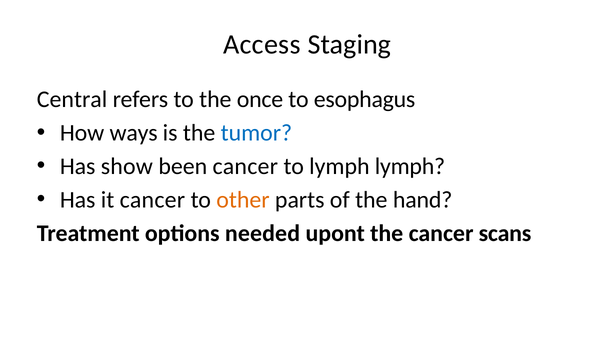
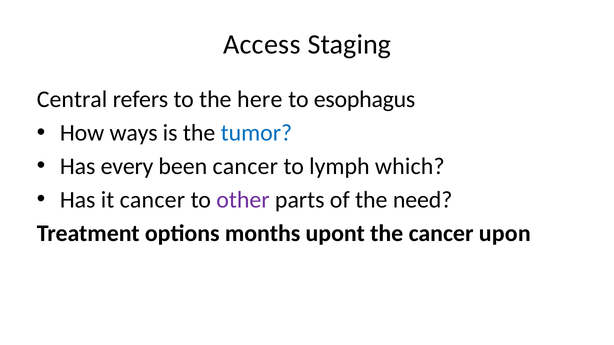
once: once -> here
show: show -> every
lymph lymph: lymph -> which
other colour: orange -> purple
hand: hand -> need
needed: needed -> months
scans: scans -> upon
